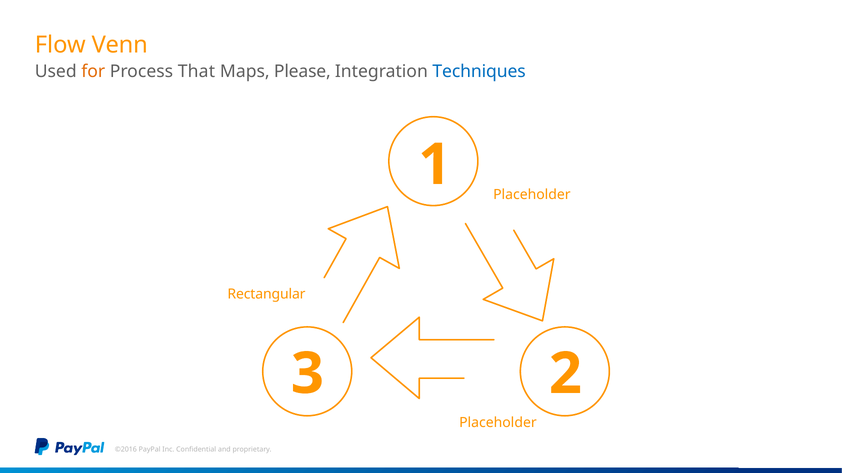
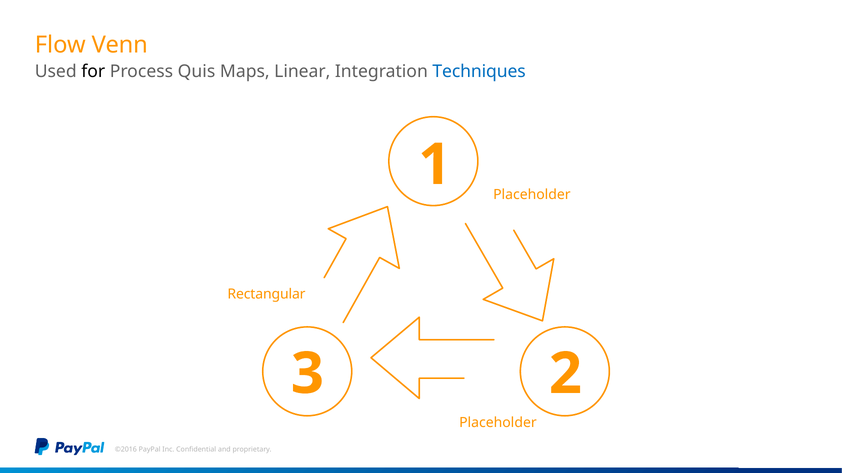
for colour: orange -> black
That: That -> Quis
Please: Please -> Linear
